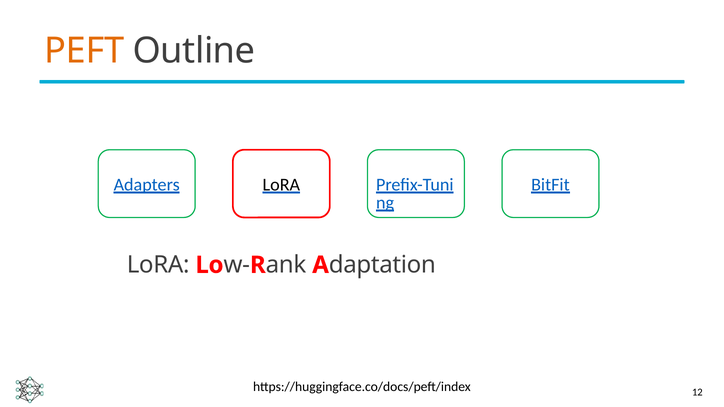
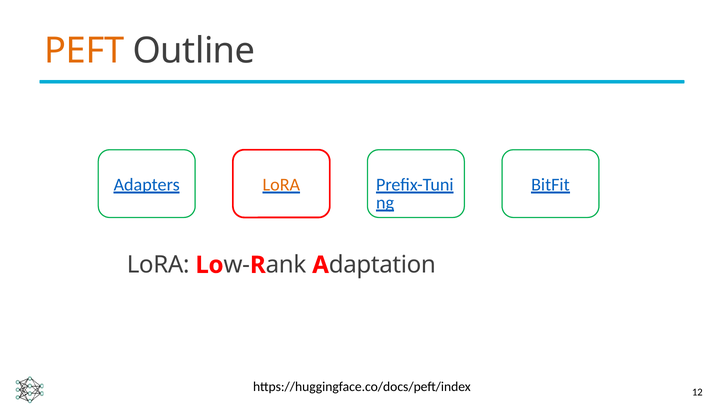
LoRA at (281, 185) colour: black -> orange
